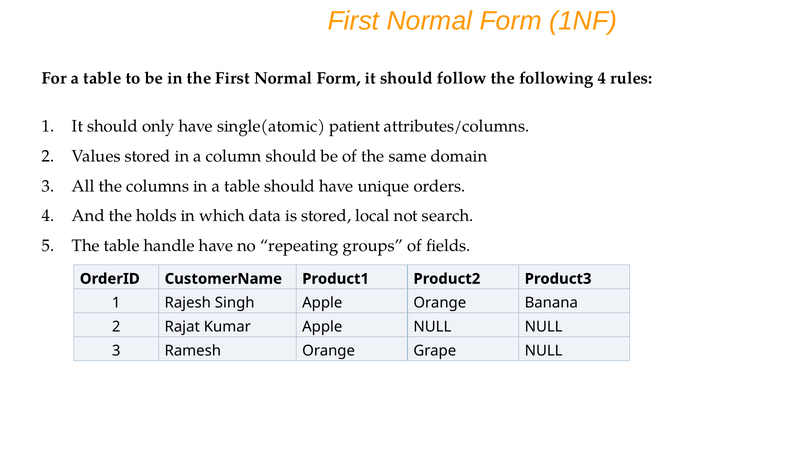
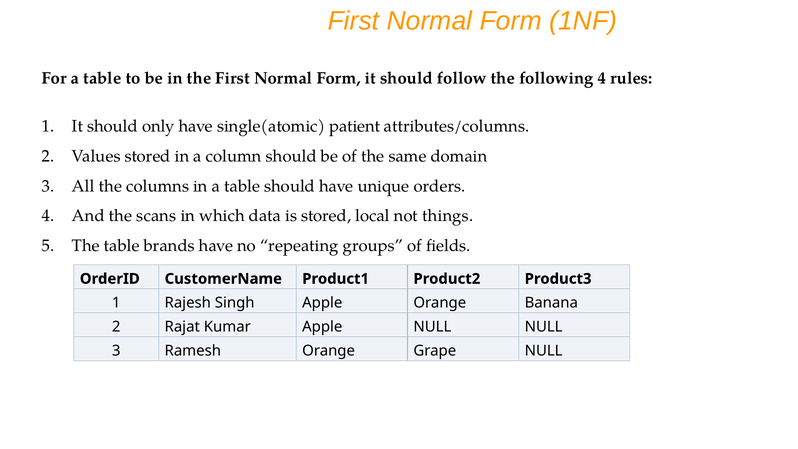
holds: holds -> scans
search: search -> things
handle: handle -> brands
